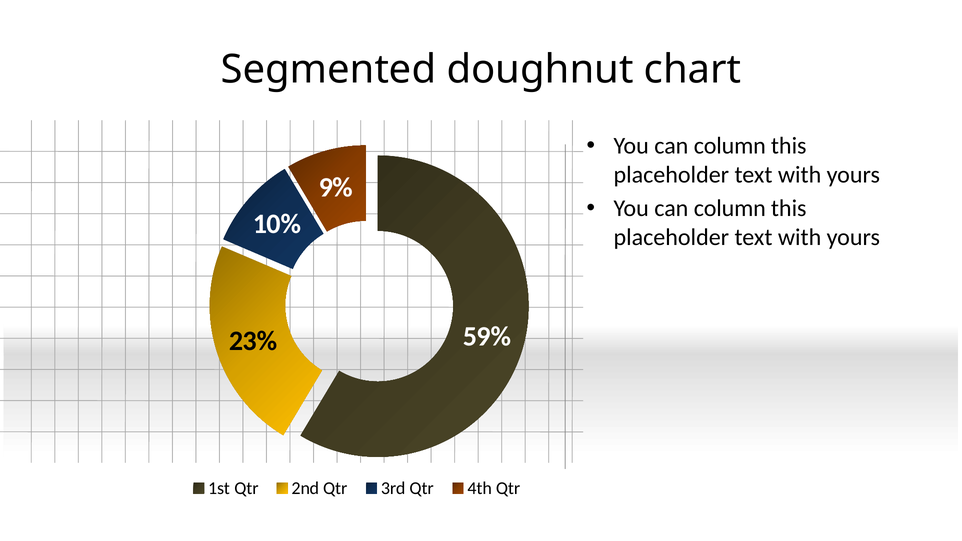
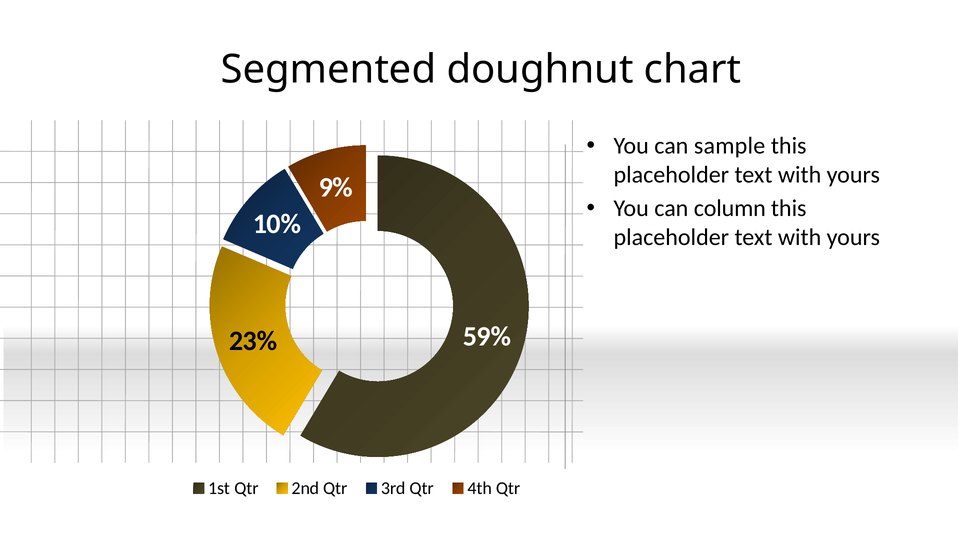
column at (730, 146): column -> sample
